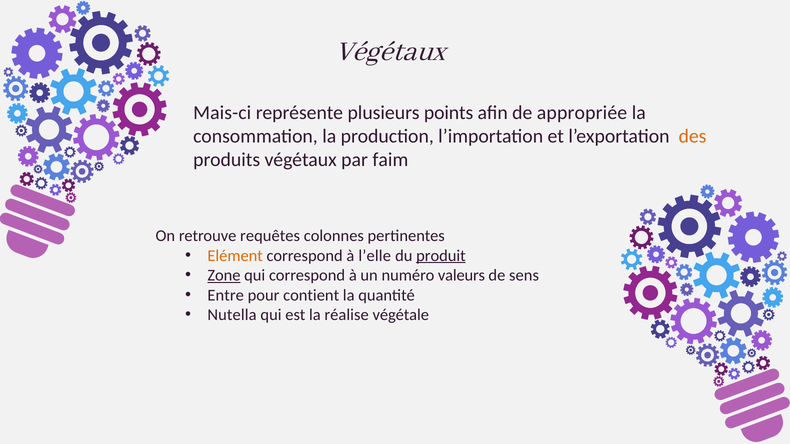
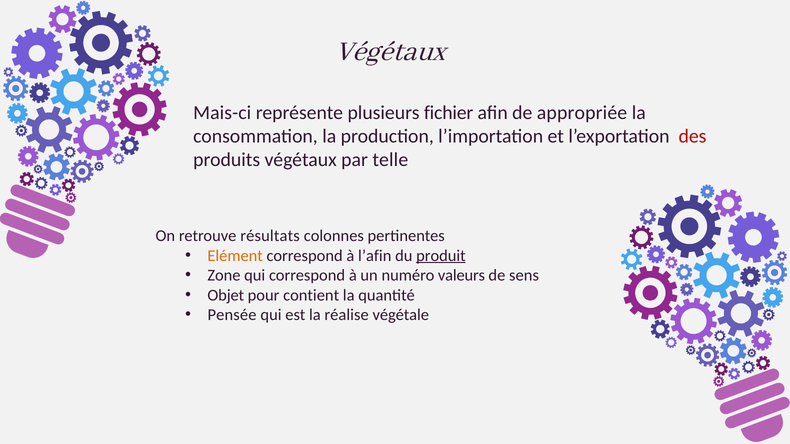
points: points -> fichier
des colour: orange -> red
faim: faim -> telle
requêtes: requêtes -> résultats
l’elle: l’elle -> l’afin
Zone underline: present -> none
Entre: Entre -> Objet
Nutella: Nutella -> Pensée
